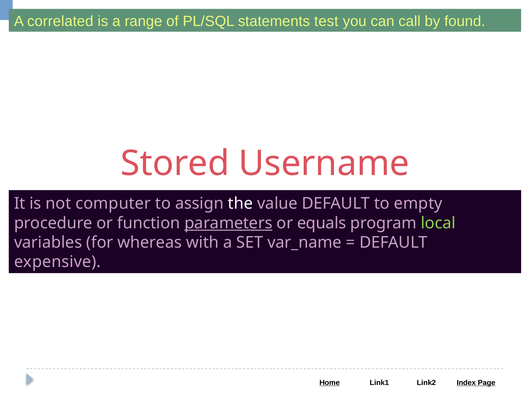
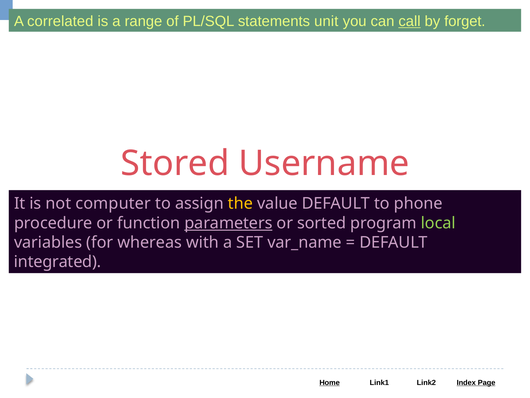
test: test -> unit
call underline: none -> present
found: found -> forget
the colour: white -> yellow
empty: empty -> phone
equals: equals -> sorted
expensive: expensive -> integrated
